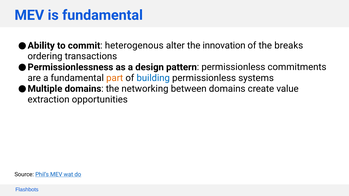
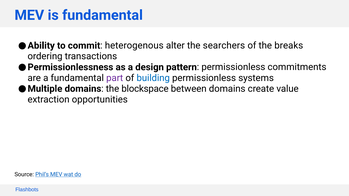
innovation: innovation -> searchers
part colour: orange -> purple
networking: networking -> blockspace
